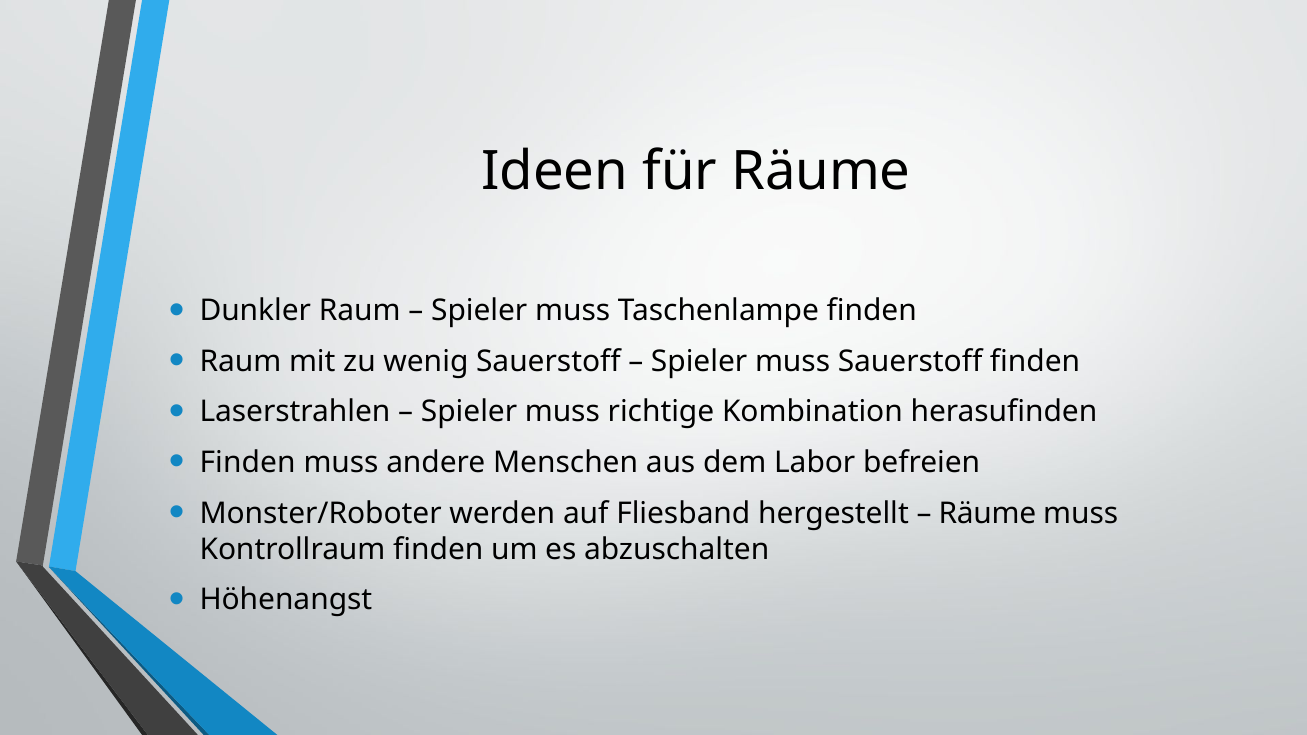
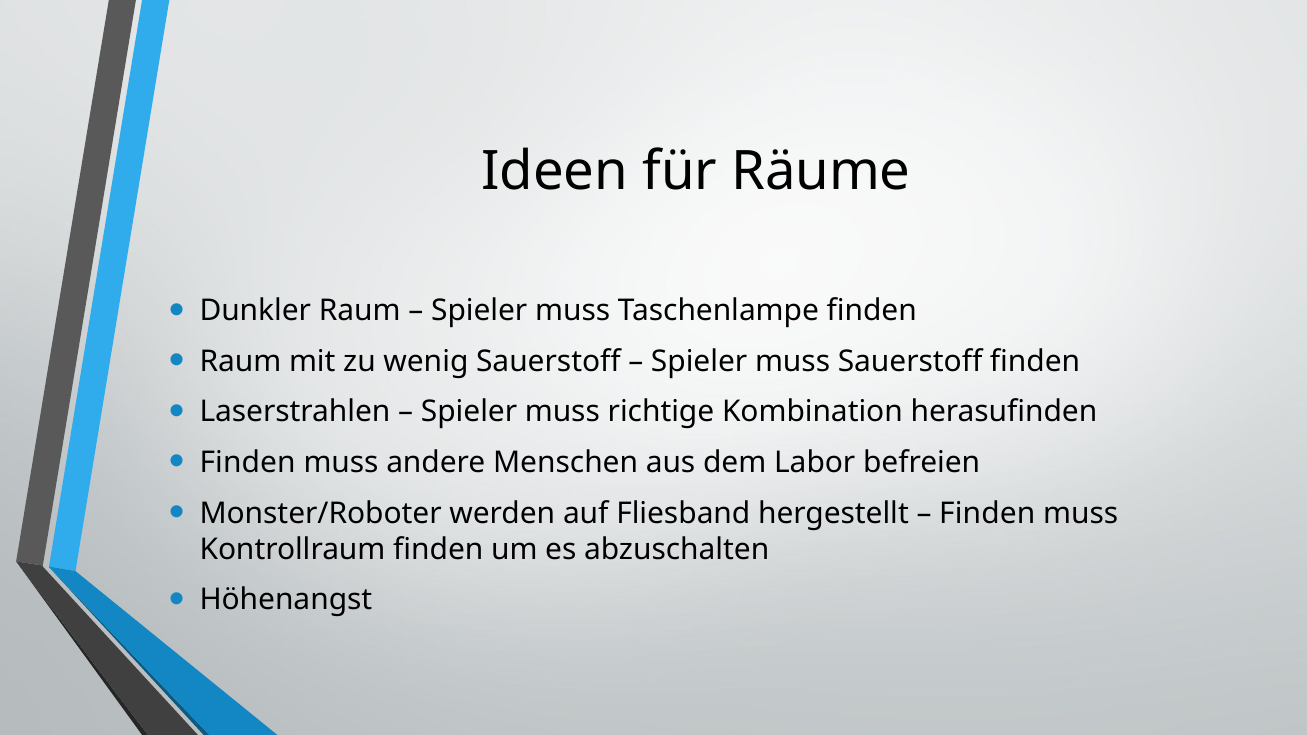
Räume at (987, 513): Räume -> Finden
